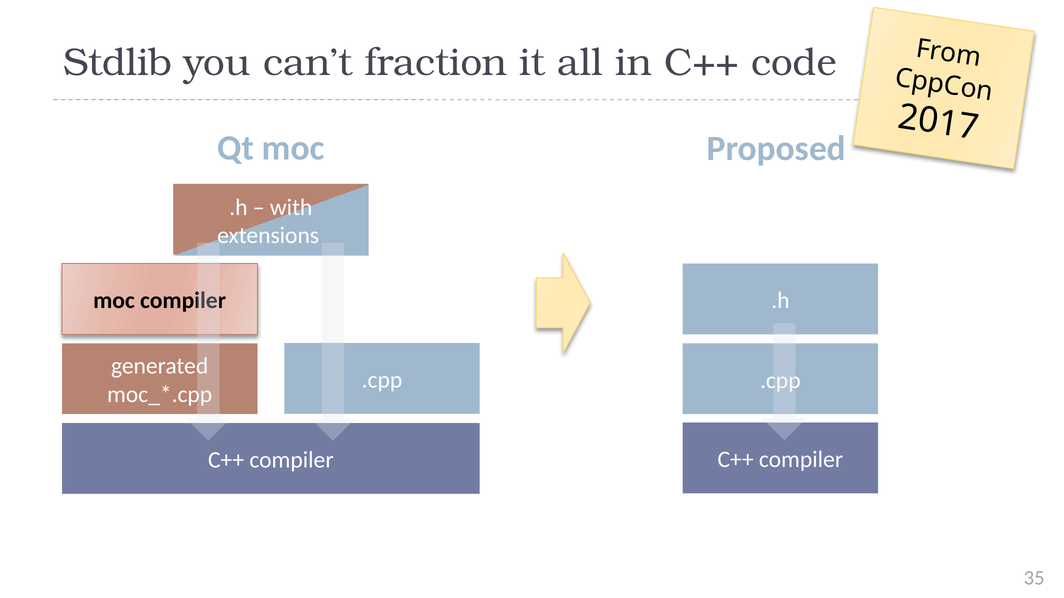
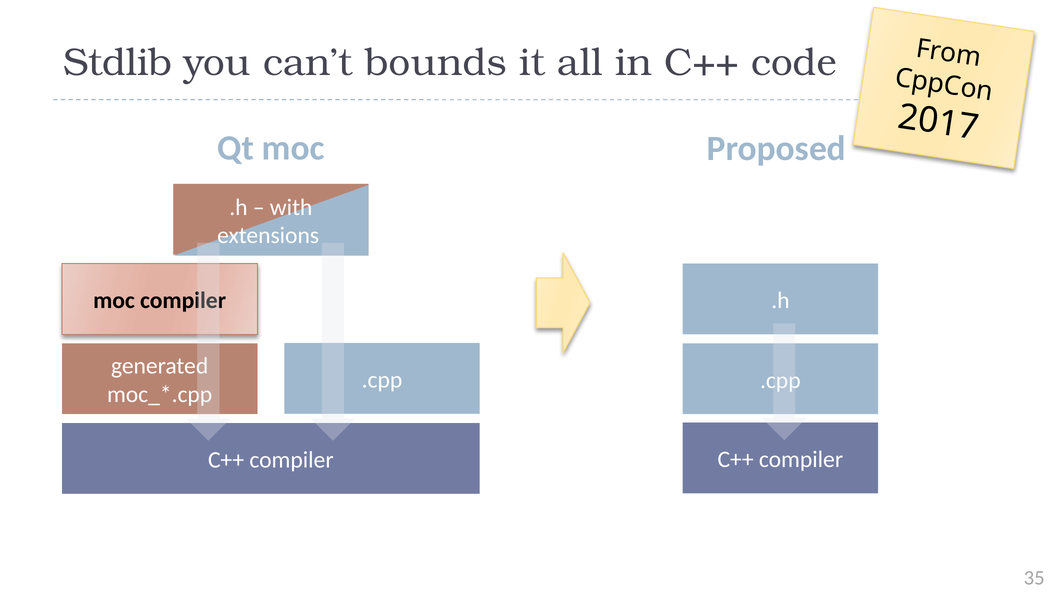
fraction: fraction -> bounds
